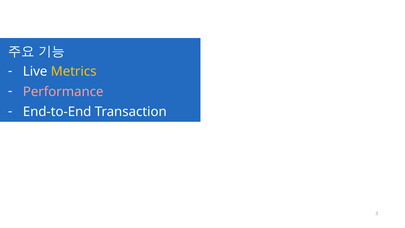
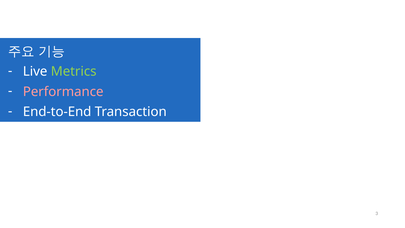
Metrics colour: yellow -> light green
